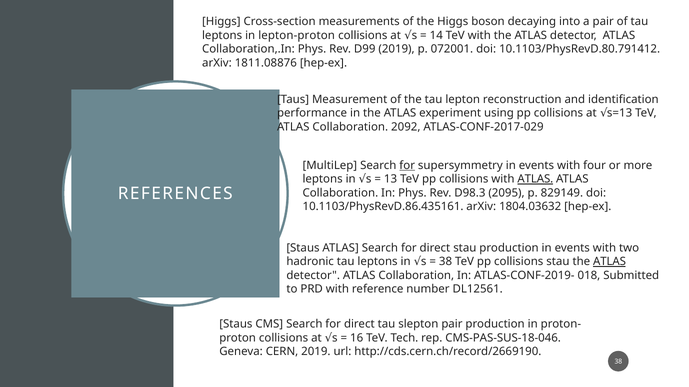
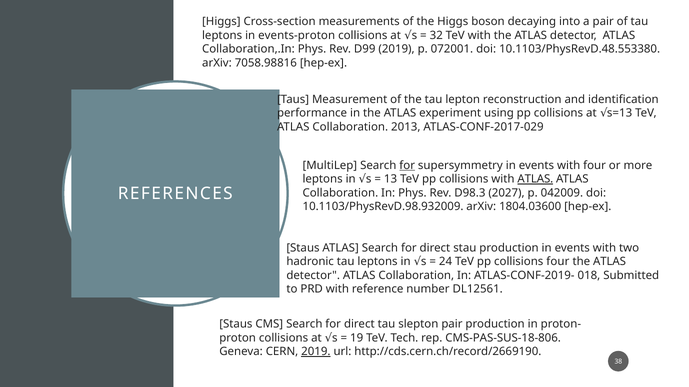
lepton-proton: lepton-proton -> events-proton
14: 14 -> 32
10.1103/PhysRevD.80.791412: 10.1103/PhysRevD.80.791412 -> 10.1103/PhysRevD.48.553380
1811.08876: 1811.08876 -> 7058.98816
2092: 2092 -> 2013
2095: 2095 -> 2027
829149: 829149 -> 042009
10.1103/PhysRevD.86.435161: 10.1103/PhysRevD.86.435161 -> 10.1103/PhysRevD.98.932009
1804.03632: 1804.03632 -> 1804.03600
38 at (446, 262): 38 -> 24
collisions stau: stau -> four
ATLAS at (609, 262) underline: present -> none
16: 16 -> 19
CMS-PAS-SUS-18-046: CMS-PAS-SUS-18-046 -> CMS-PAS-SUS-18-806
2019 at (316, 352) underline: none -> present
